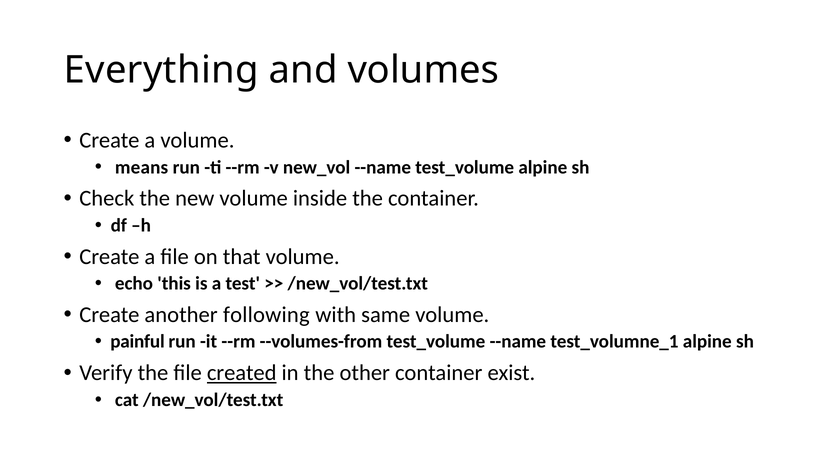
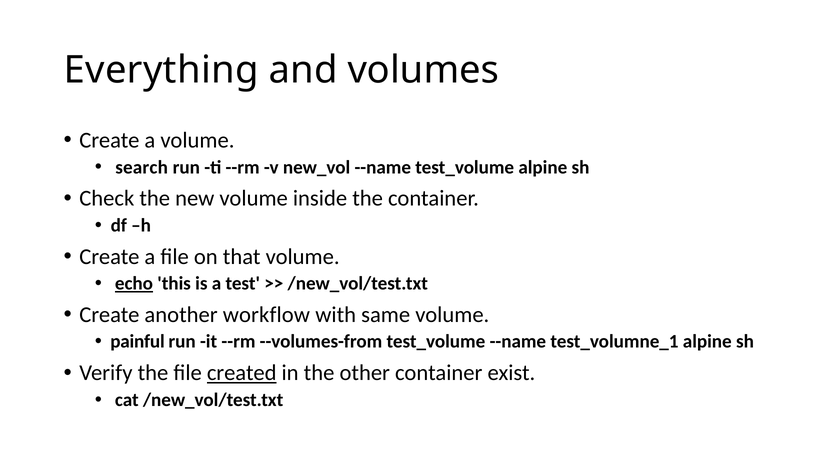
means: means -> search
echo underline: none -> present
following: following -> workflow
